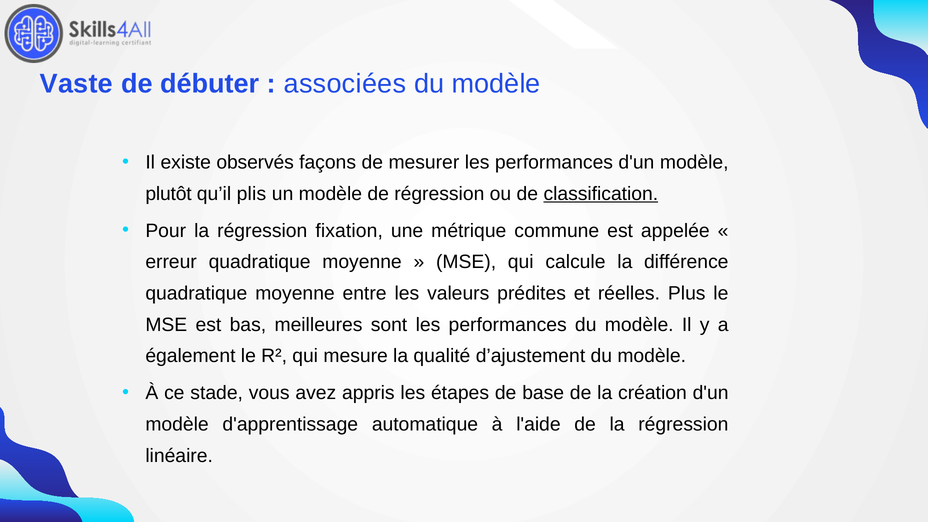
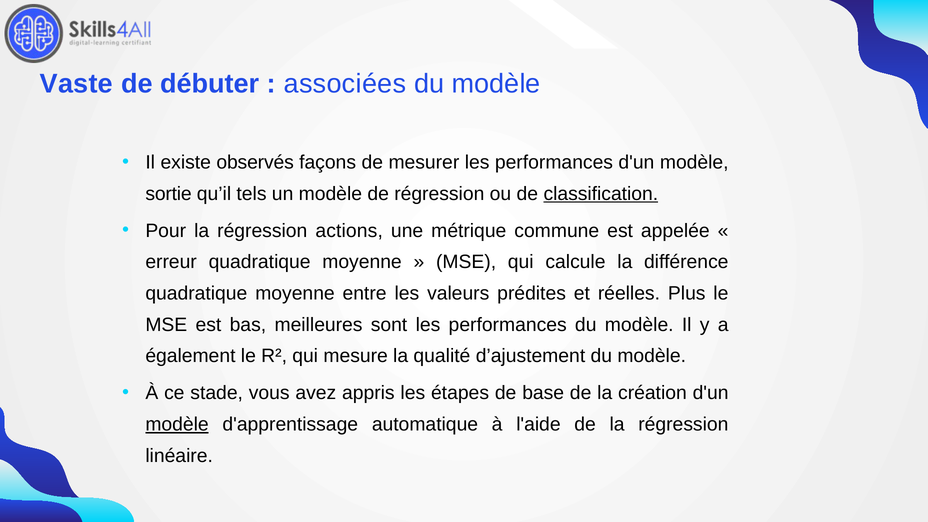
plutôt: plutôt -> sortie
plis: plis -> tels
fixation: fixation -> actions
modèle at (177, 424) underline: none -> present
